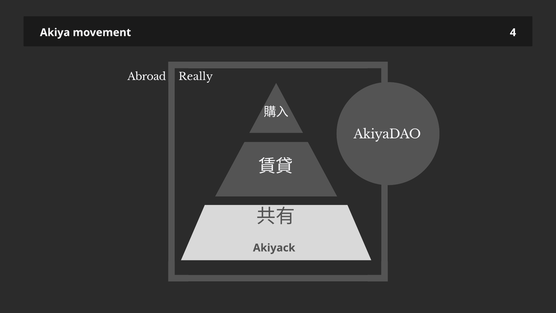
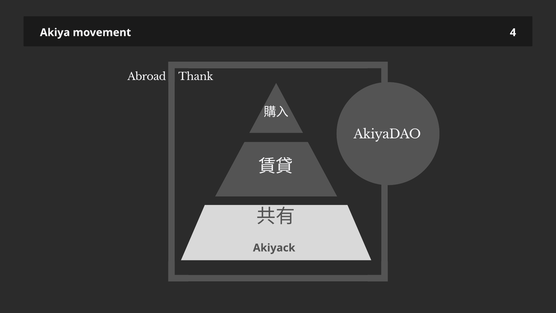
Really: Really -> Thank
